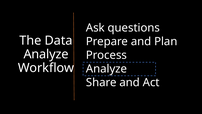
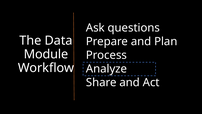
Analyze at (46, 54): Analyze -> Module
